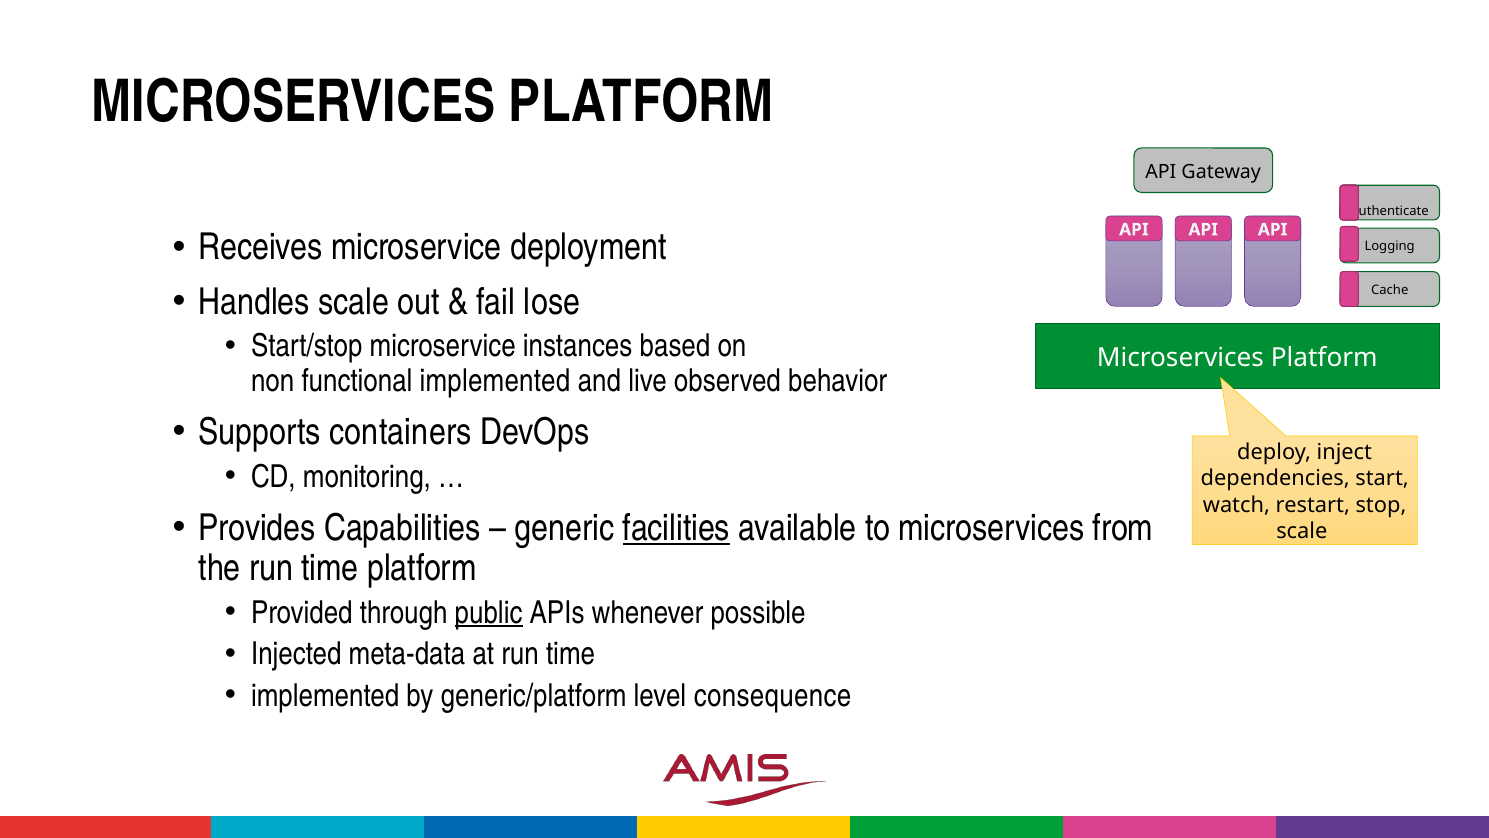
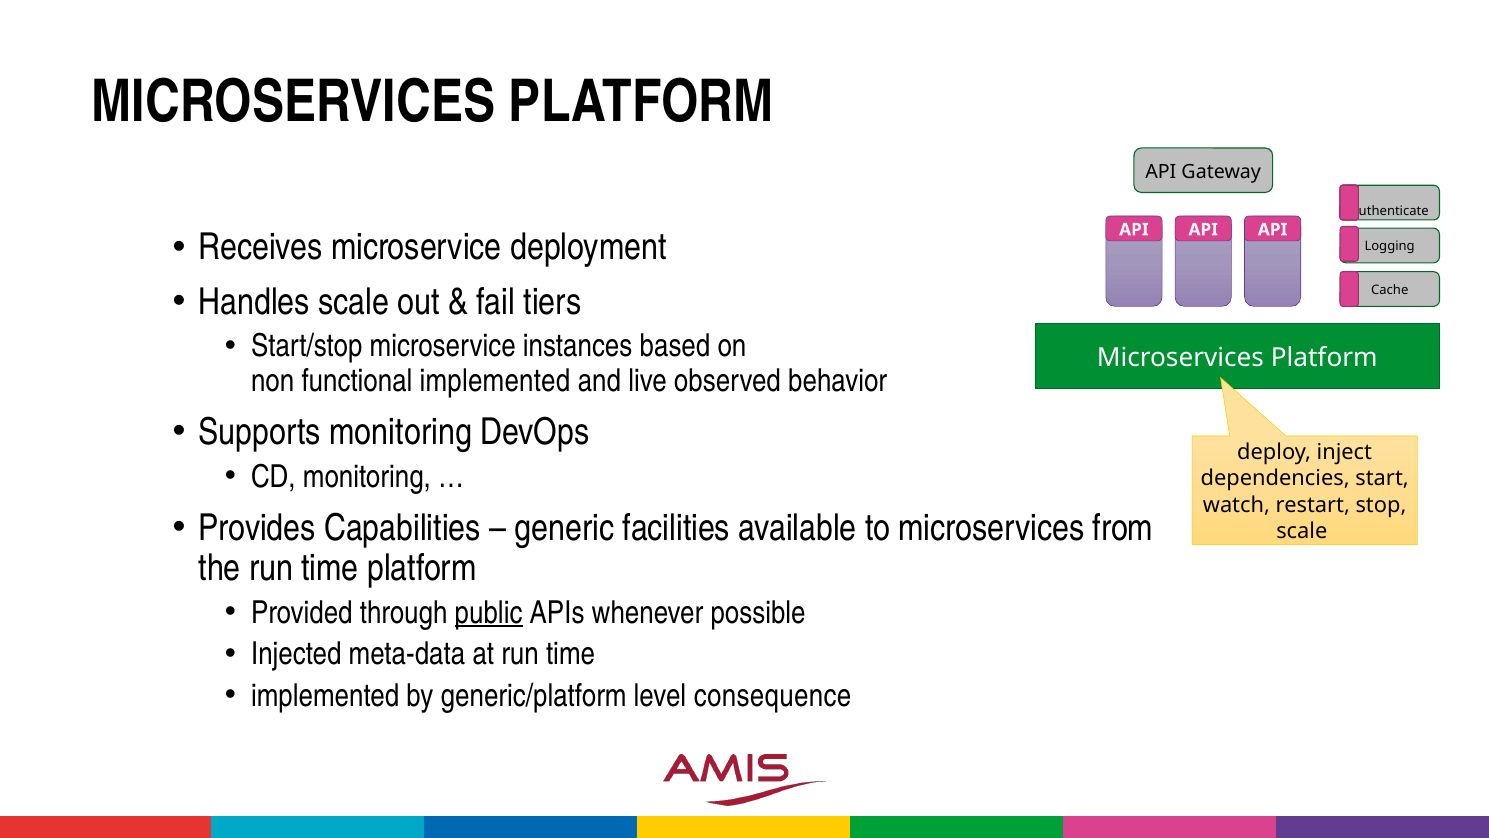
lose: lose -> tiers
Supports containers: containers -> monitoring
facilities underline: present -> none
